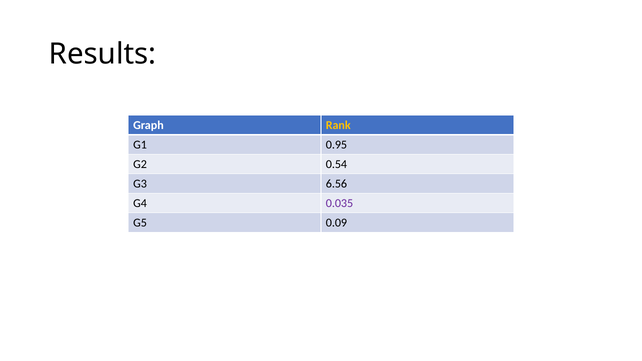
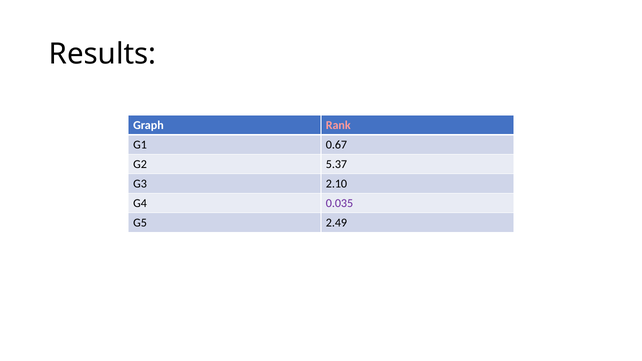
Rank colour: yellow -> pink
0.95: 0.95 -> 0.67
0.54: 0.54 -> 5.37
6.56: 6.56 -> 2.10
0.09: 0.09 -> 2.49
